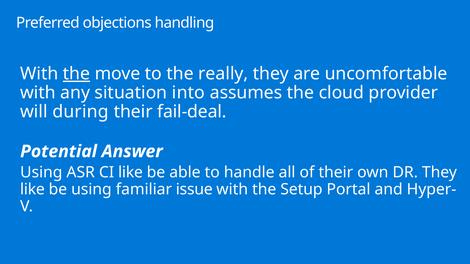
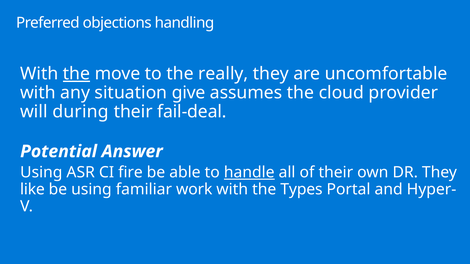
into: into -> give
CI like: like -> fire
handle underline: none -> present
issue: issue -> work
Setup: Setup -> Types
